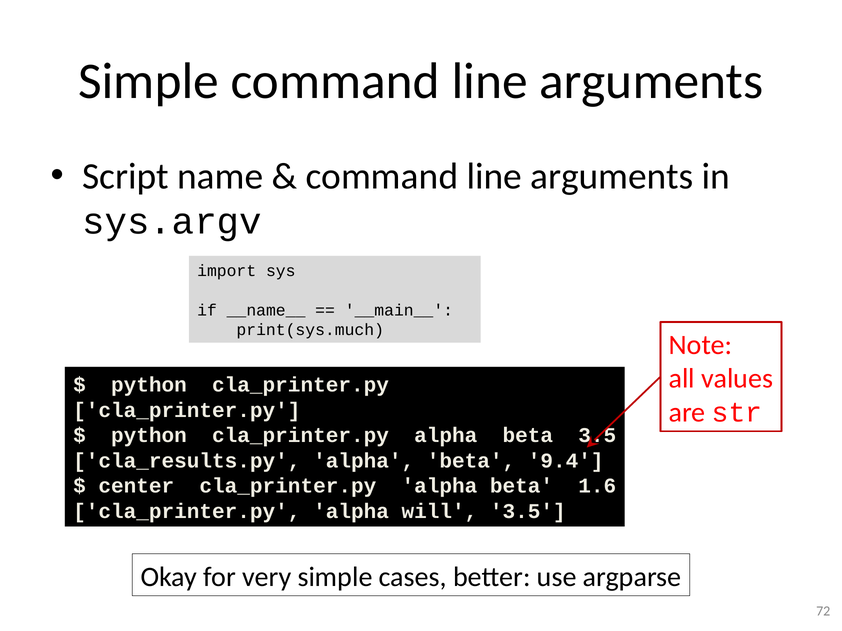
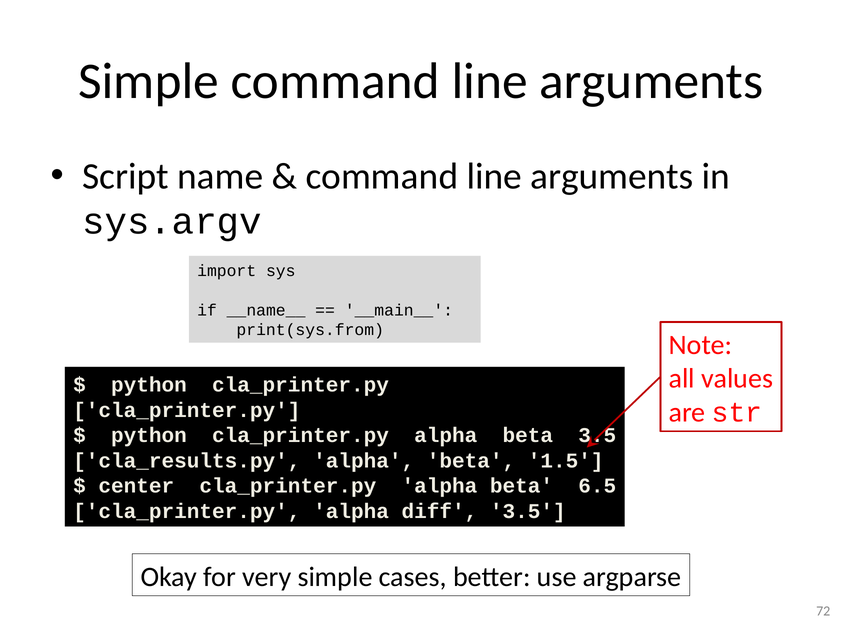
print(sys.much: print(sys.much -> print(sys.from
9.4: 9.4 -> 1.5
1.6: 1.6 -> 6.5
will: will -> diff
